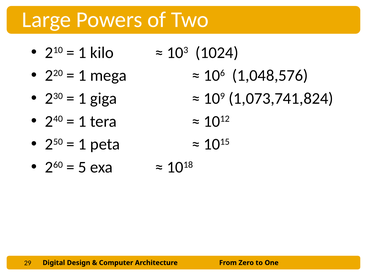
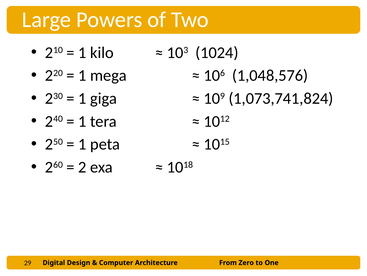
5: 5 -> 2
